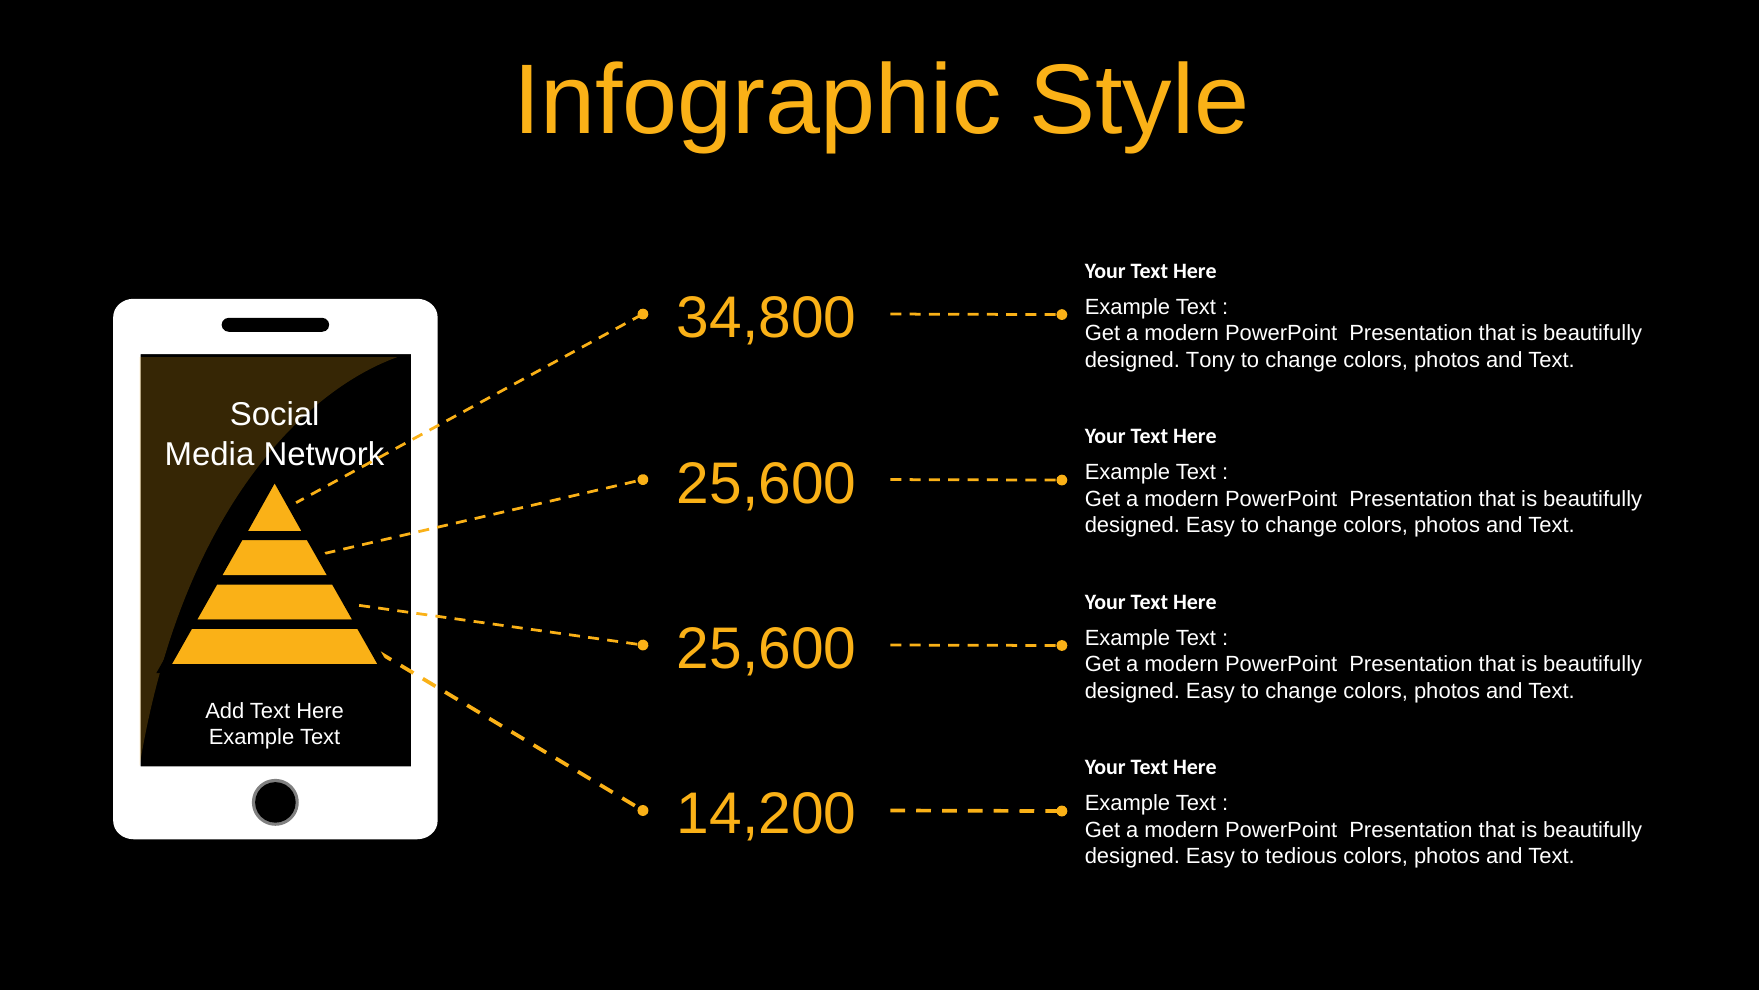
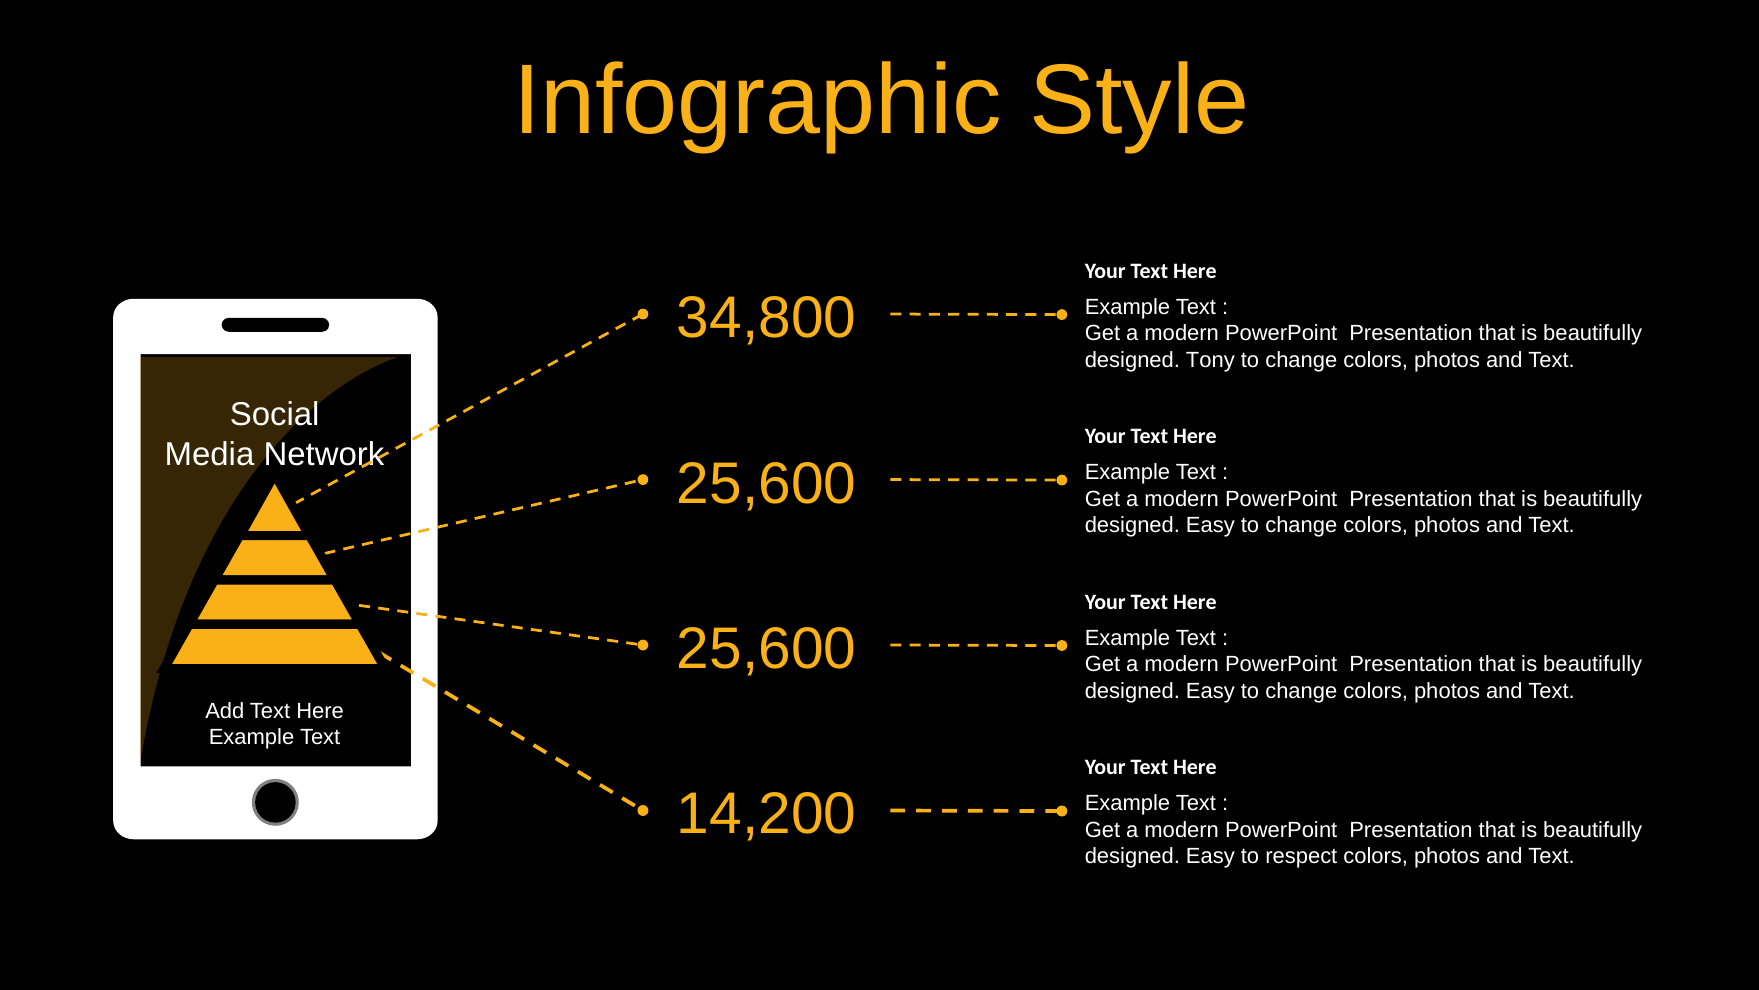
tedious: tedious -> respect
